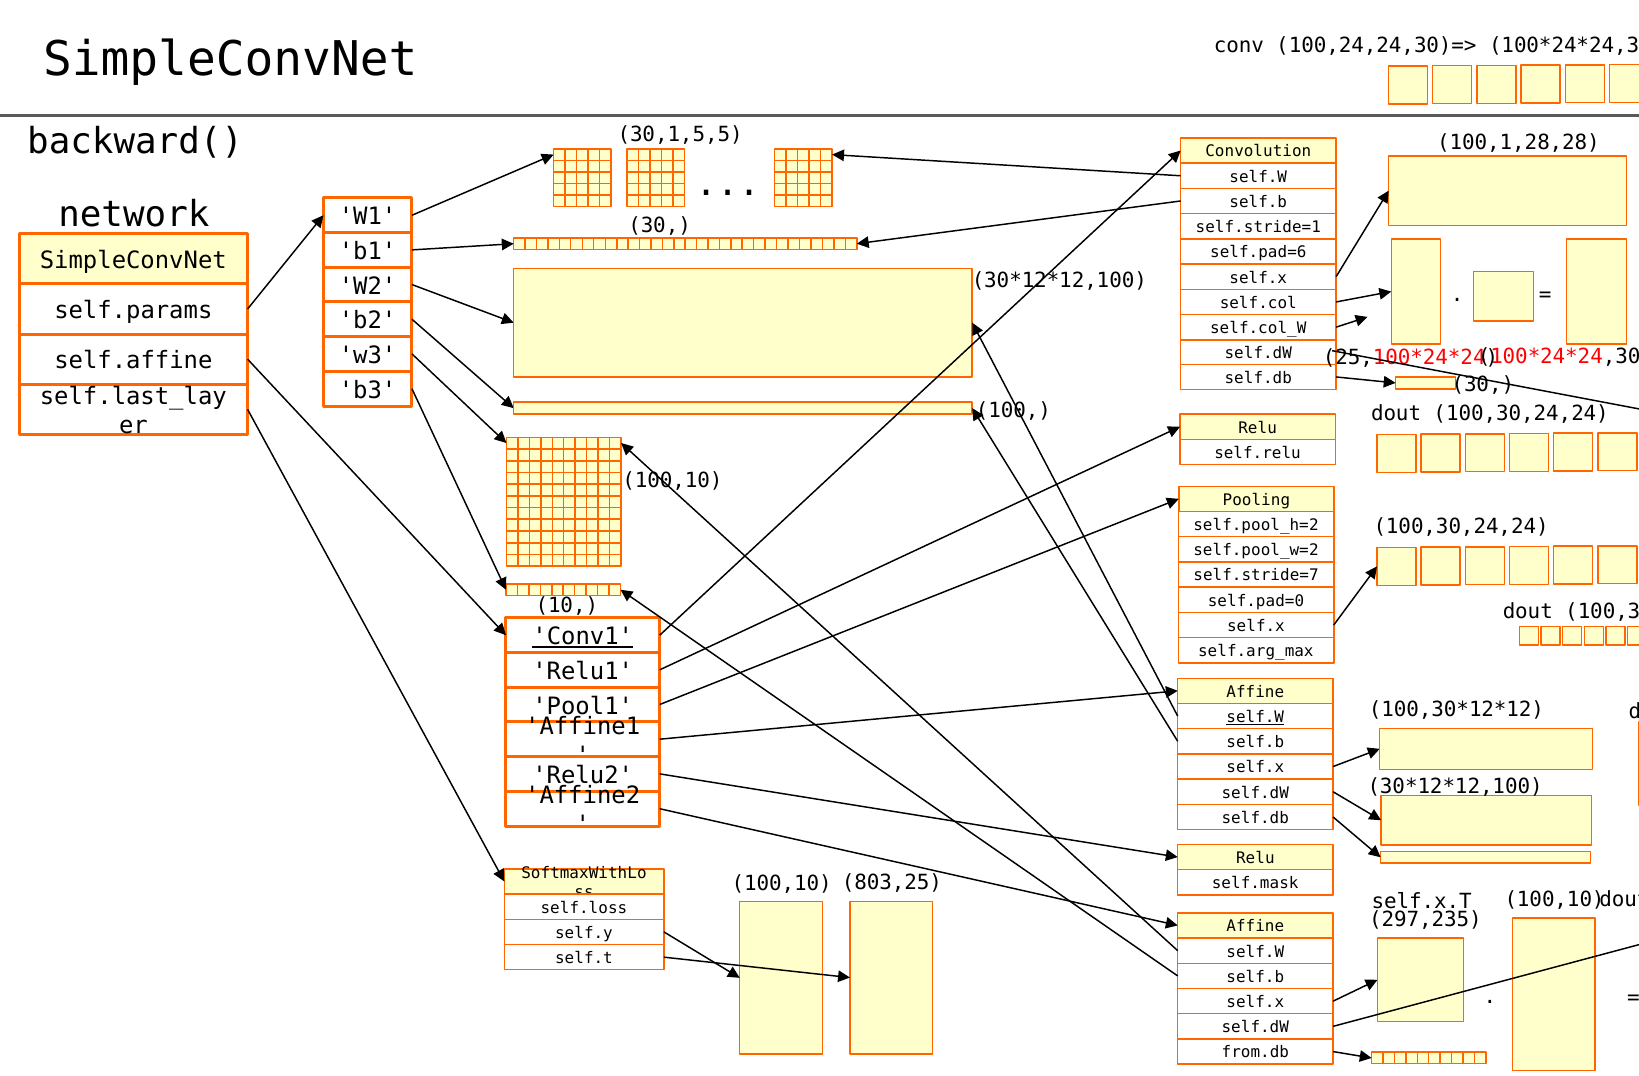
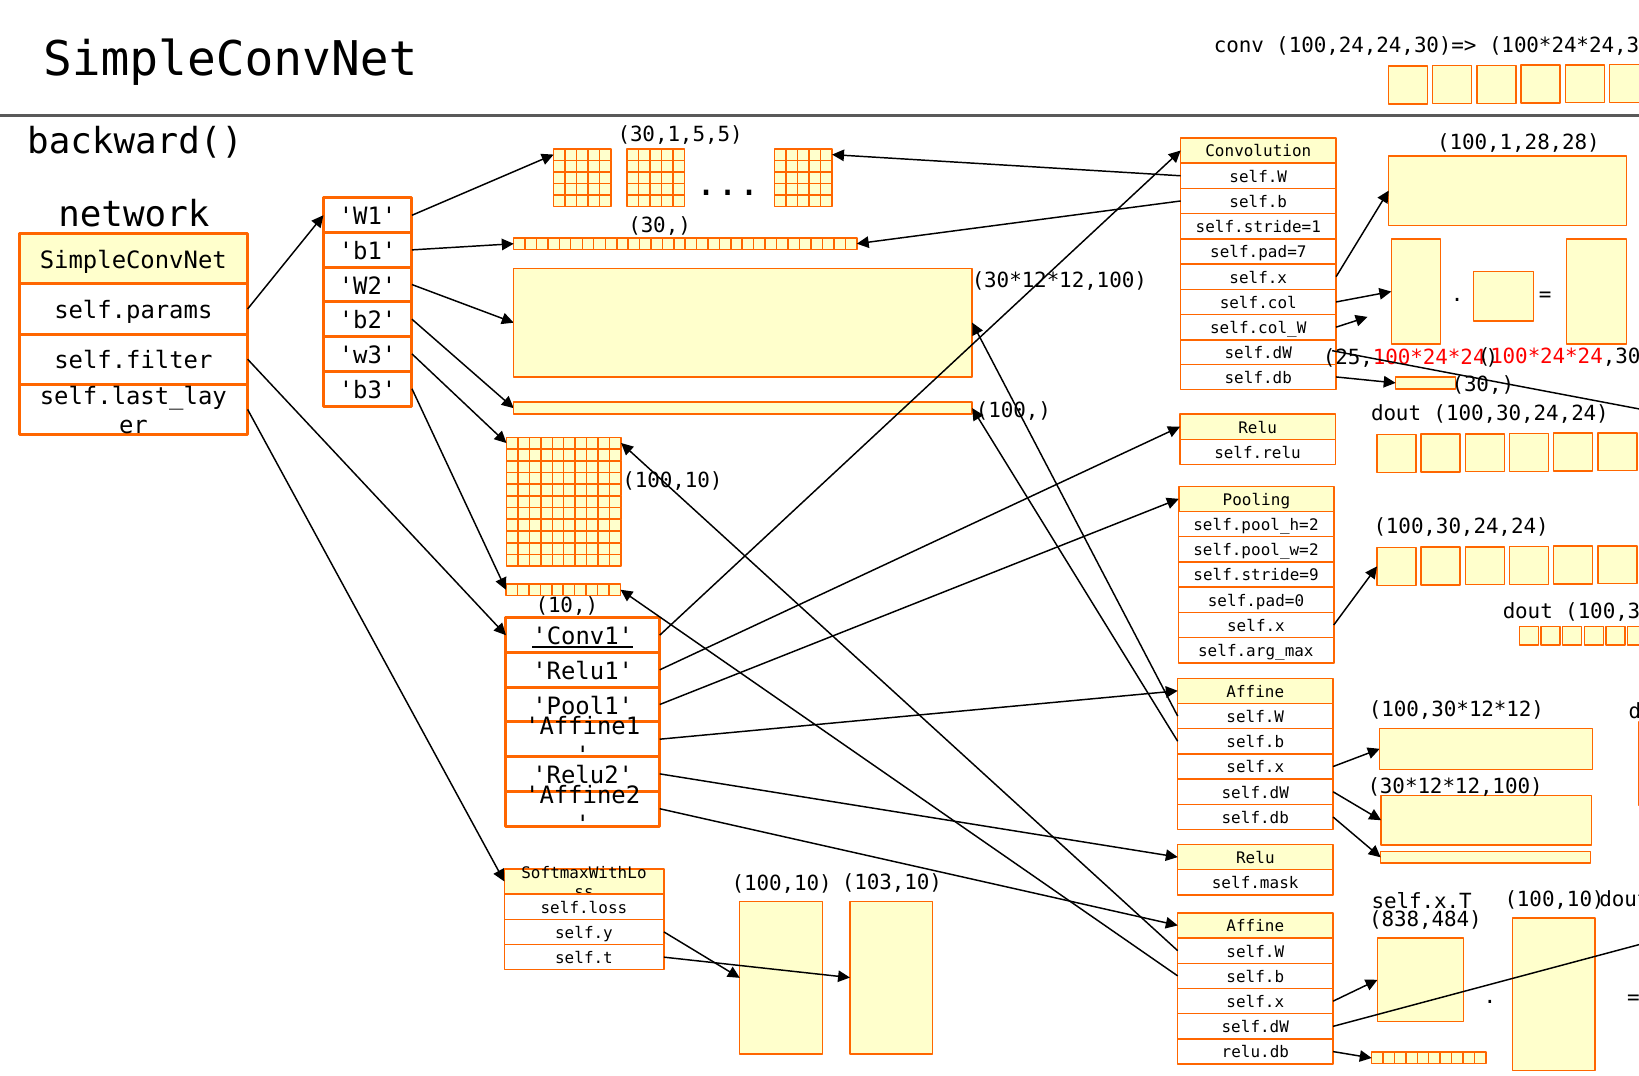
self.pad=6: self.pad=6 -> self.pad=7
self.affine: self.affine -> self.filter
self.stride=7: self.stride=7 -> self.stride=9
self.W at (1255, 718) underline: present -> none
803,25: 803,25 -> 103,10
297,235: 297,235 -> 838,484
from.db: from.db -> relu.db
